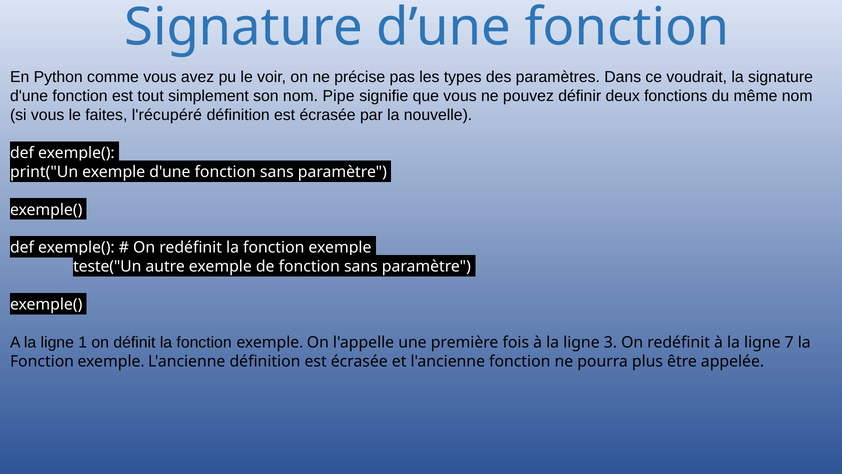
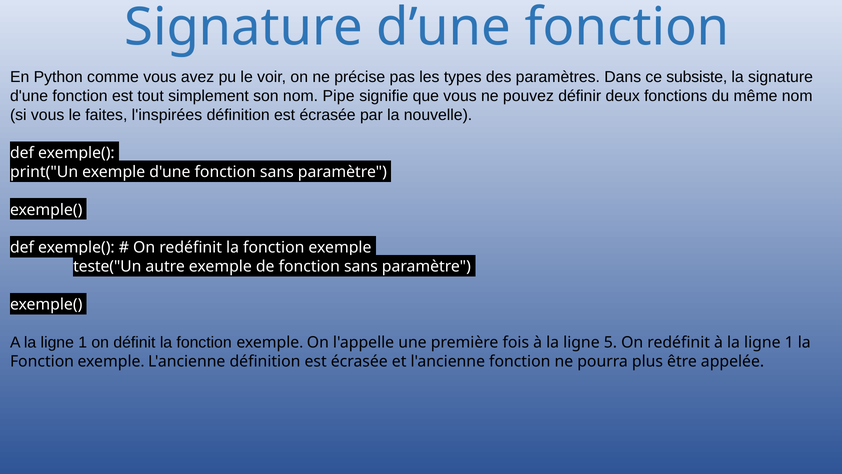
voudrait: voudrait -> subsiste
l'récupéré: l'récupéré -> l'inspirées
3: 3 -> 5
à la ligne 7: 7 -> 1
